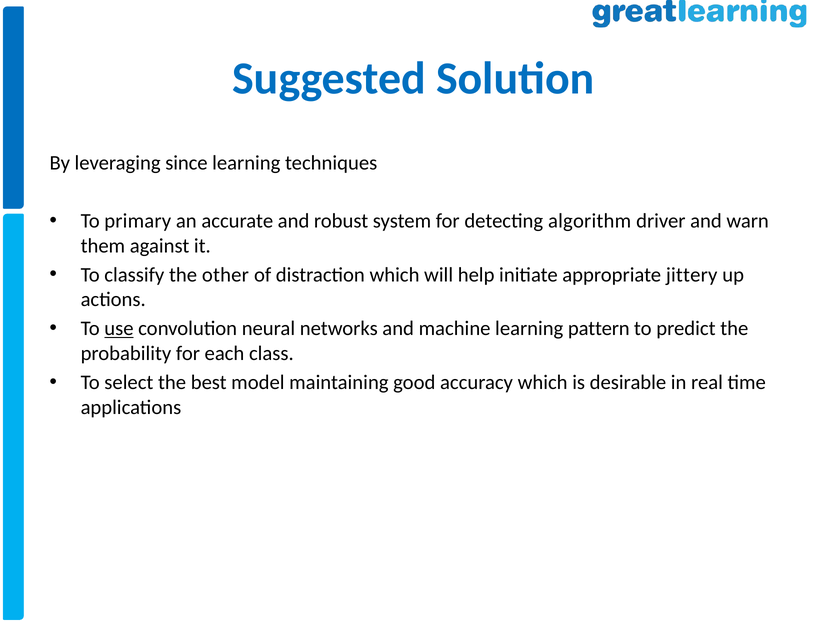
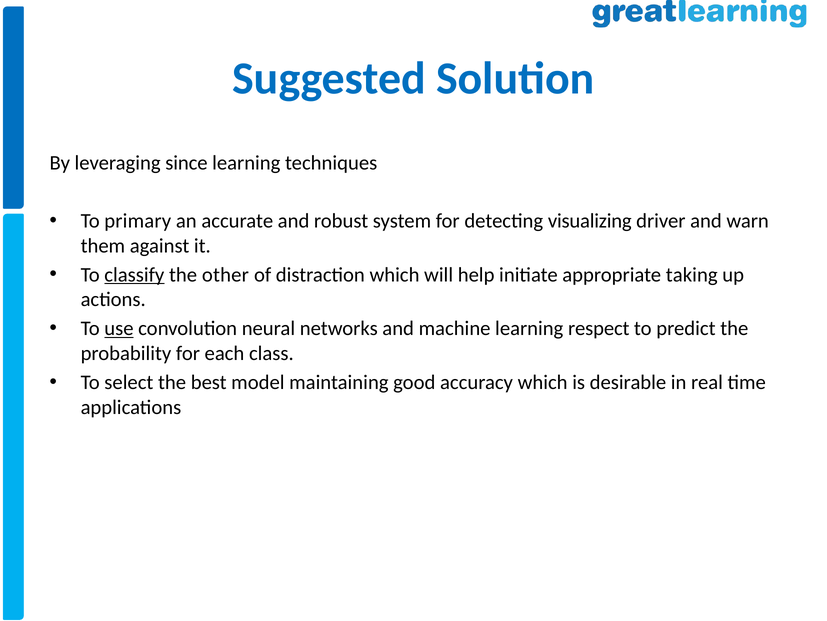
algorithm: algorithm -> visualizing
classify underline: none -> present
jittery: jittery -> taking
pattern: pattern -> respect
